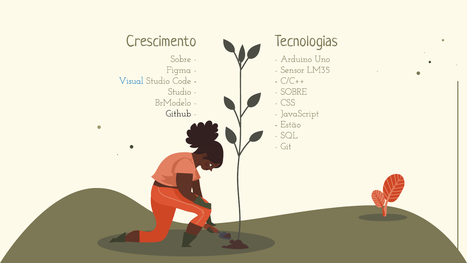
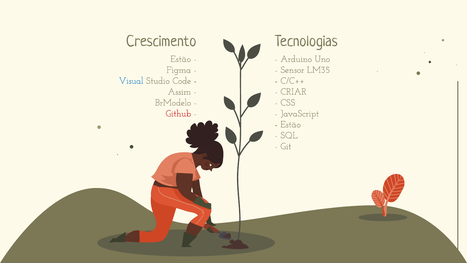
Sobre at (181, 59): Sobre -> Estão
Studio at (180, 92): Studio -> Assim
SOBRE at (294, 92): SOBRE -> CRIAR
Github colour: black -> red
